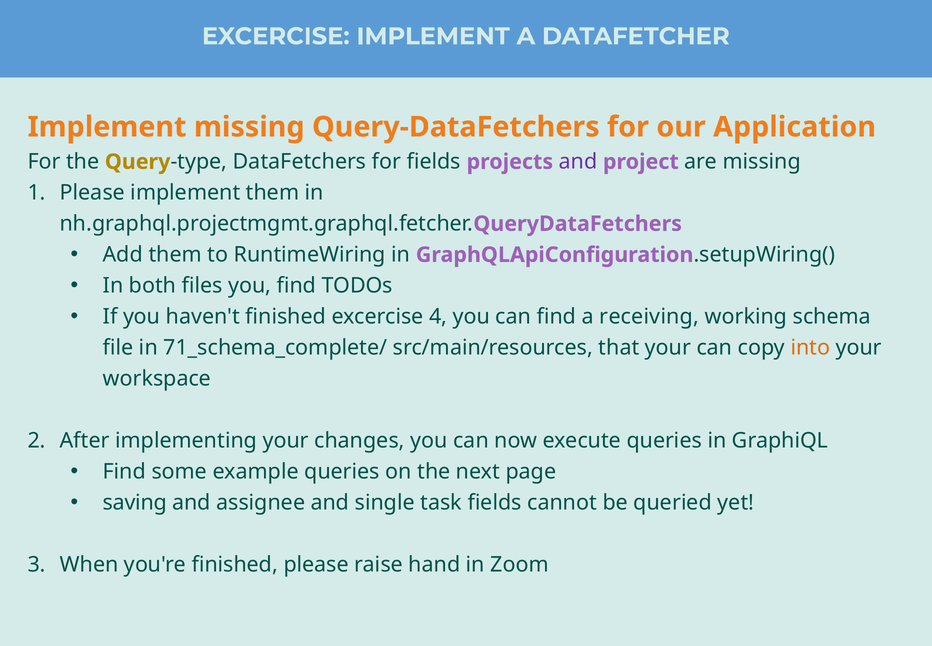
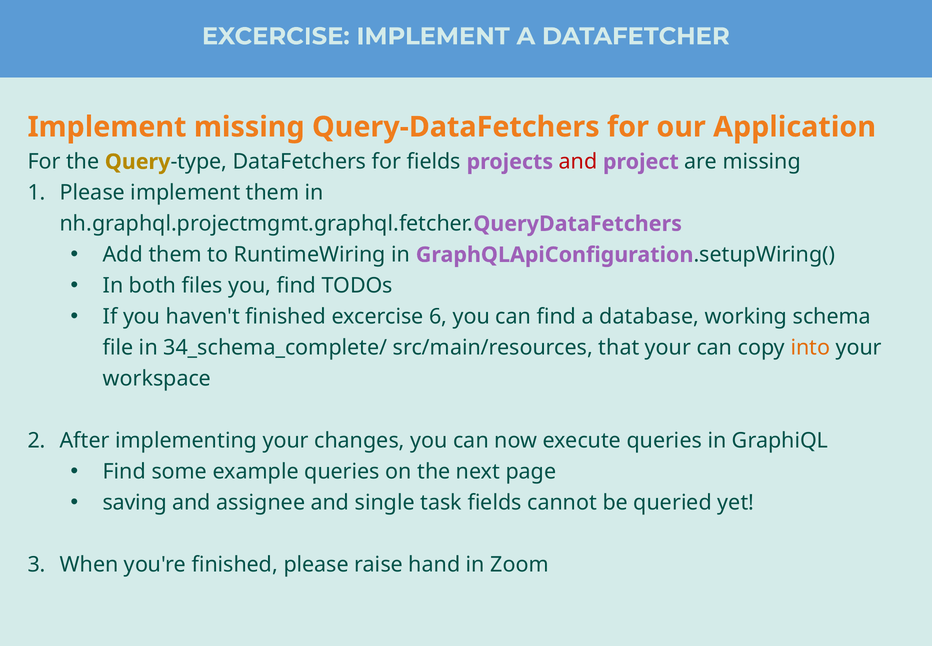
and at (578, 162) colour: purple -> red
4: 4 -> 6
receiving: receiving -> database
71_schema_complete/: 71_schema_complete/ -> 34_schema_complete/
